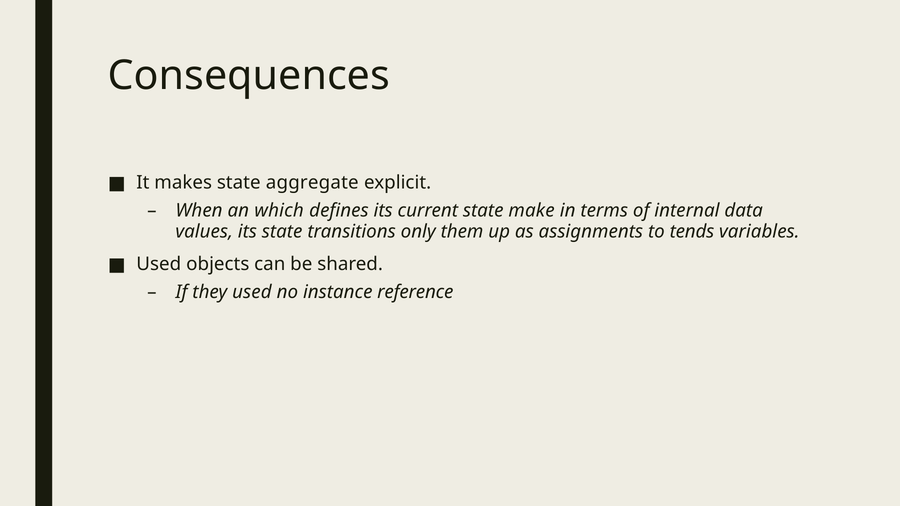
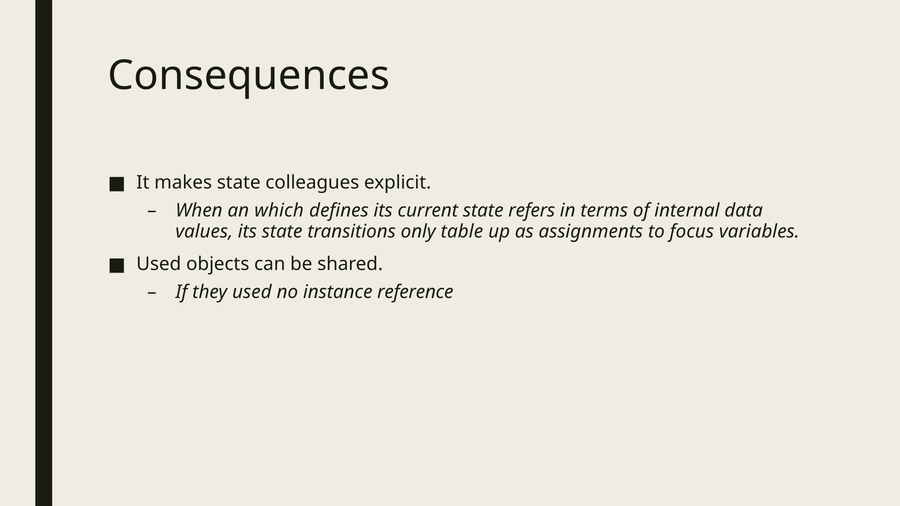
aggregate: aggregate -> colleagues
make: make -> refers
them: them -> table
tends: tends -> focus
